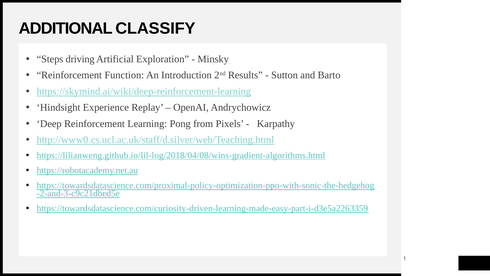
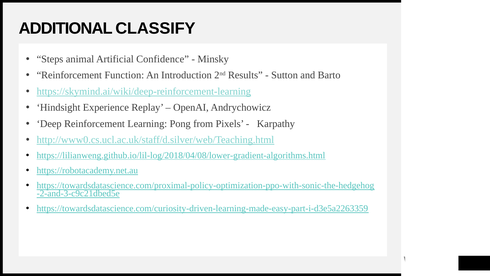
driving: driving -> animal
Exploration: Exploration -> Confidence
https://lilianweng.github.io/lil-log/2018/04/08/wins-gradient-algorithms.html: https://lilianweng.github.io/lil-log/2018/04/08/wins-gradient-algorithms.html -> https://lilianweng.github.io/lil-log/2018/04/08/lower-gradient-algorithms.html
